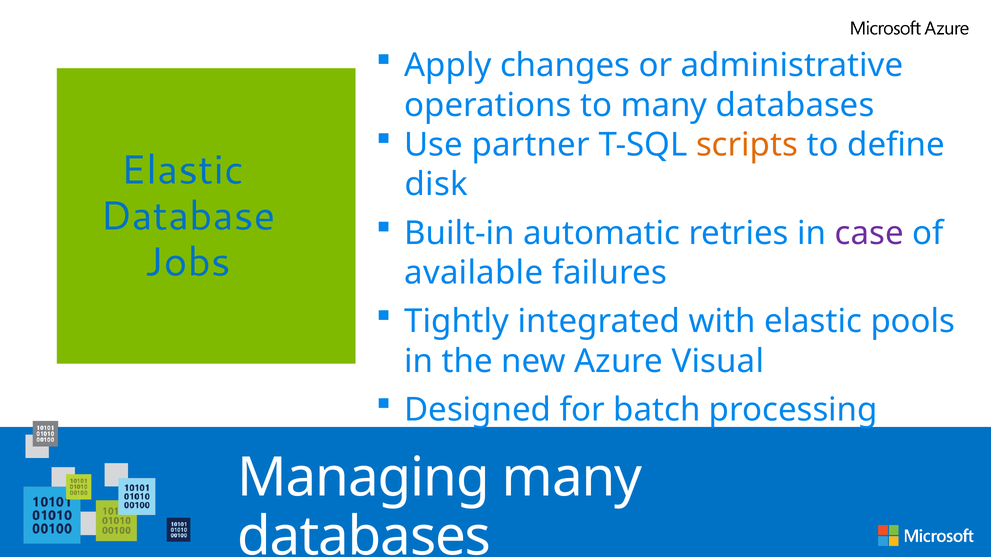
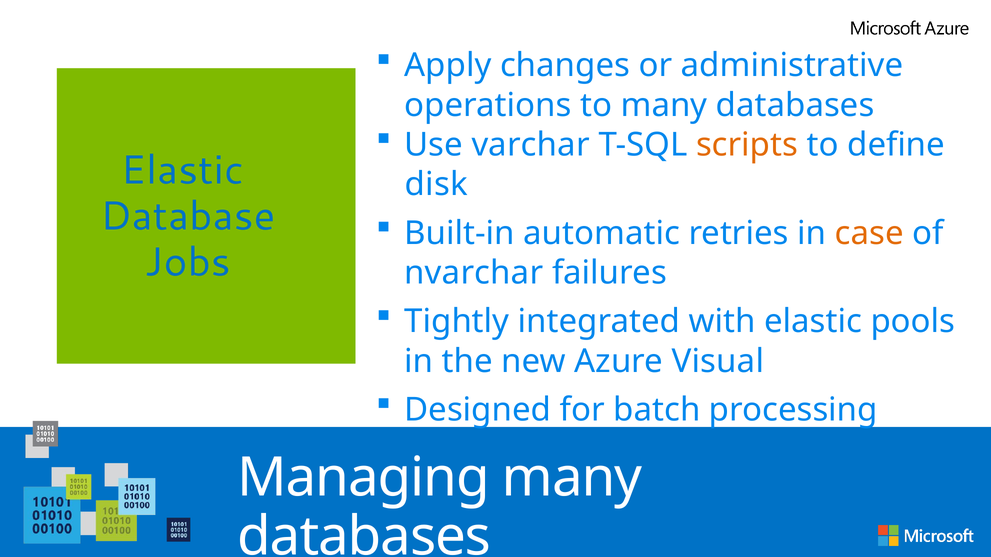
partner: partner -> varchar
case colour: purple -> orange
available: available -> nvarchar
